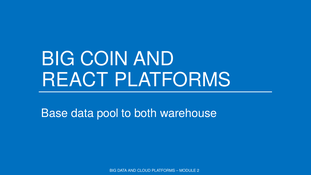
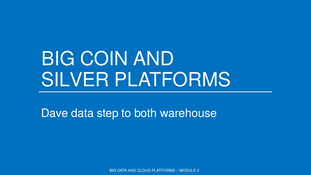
REACT: REACT -> SILVER
Base: Base -> Dave
pool: pool -> step
